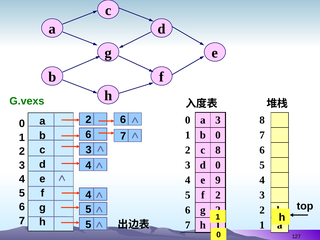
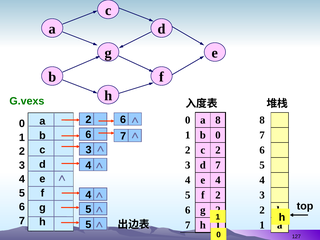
a 3: 3 -> 8
c 8: 8 -> 2
d 0: 0 -> 7
e 9: 9 -> 4
